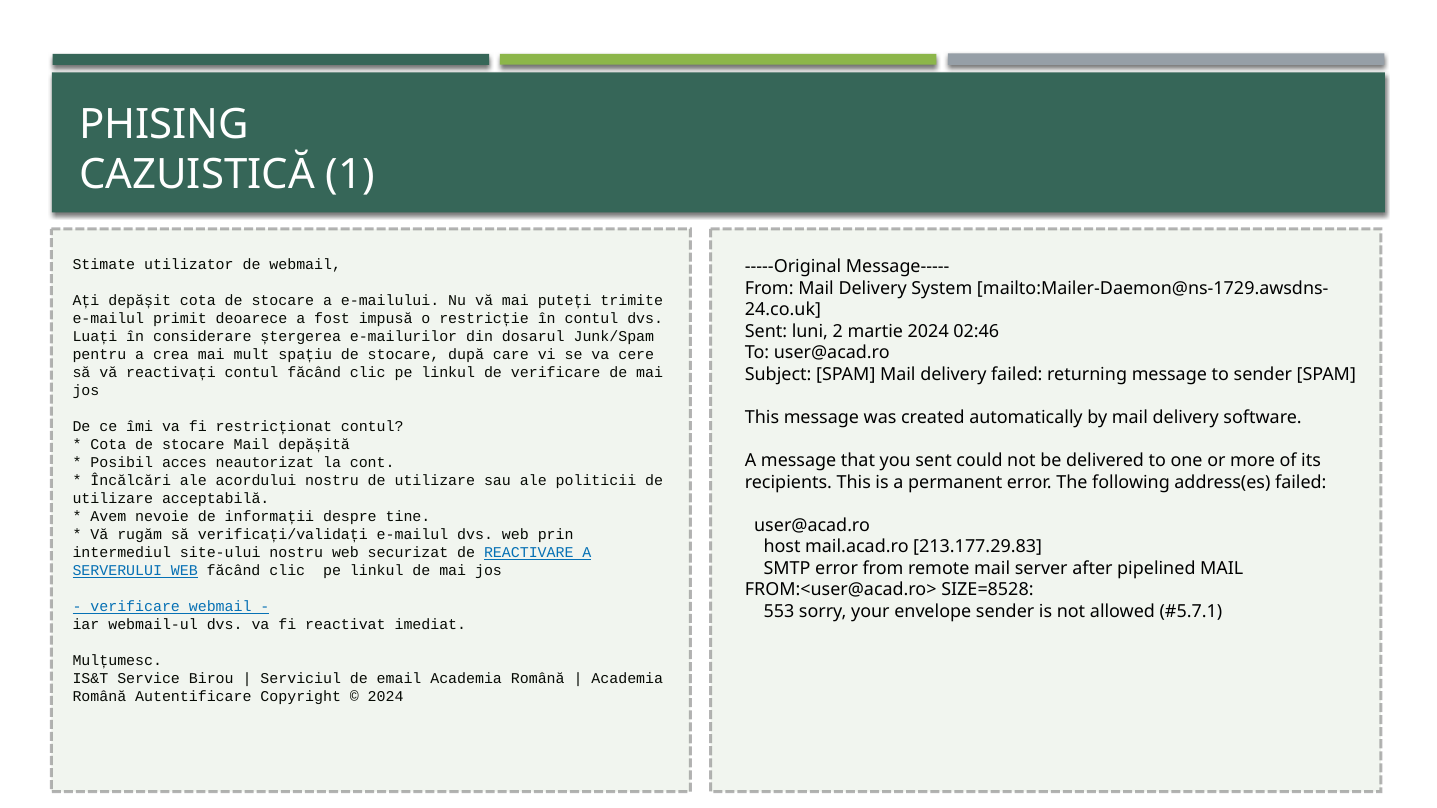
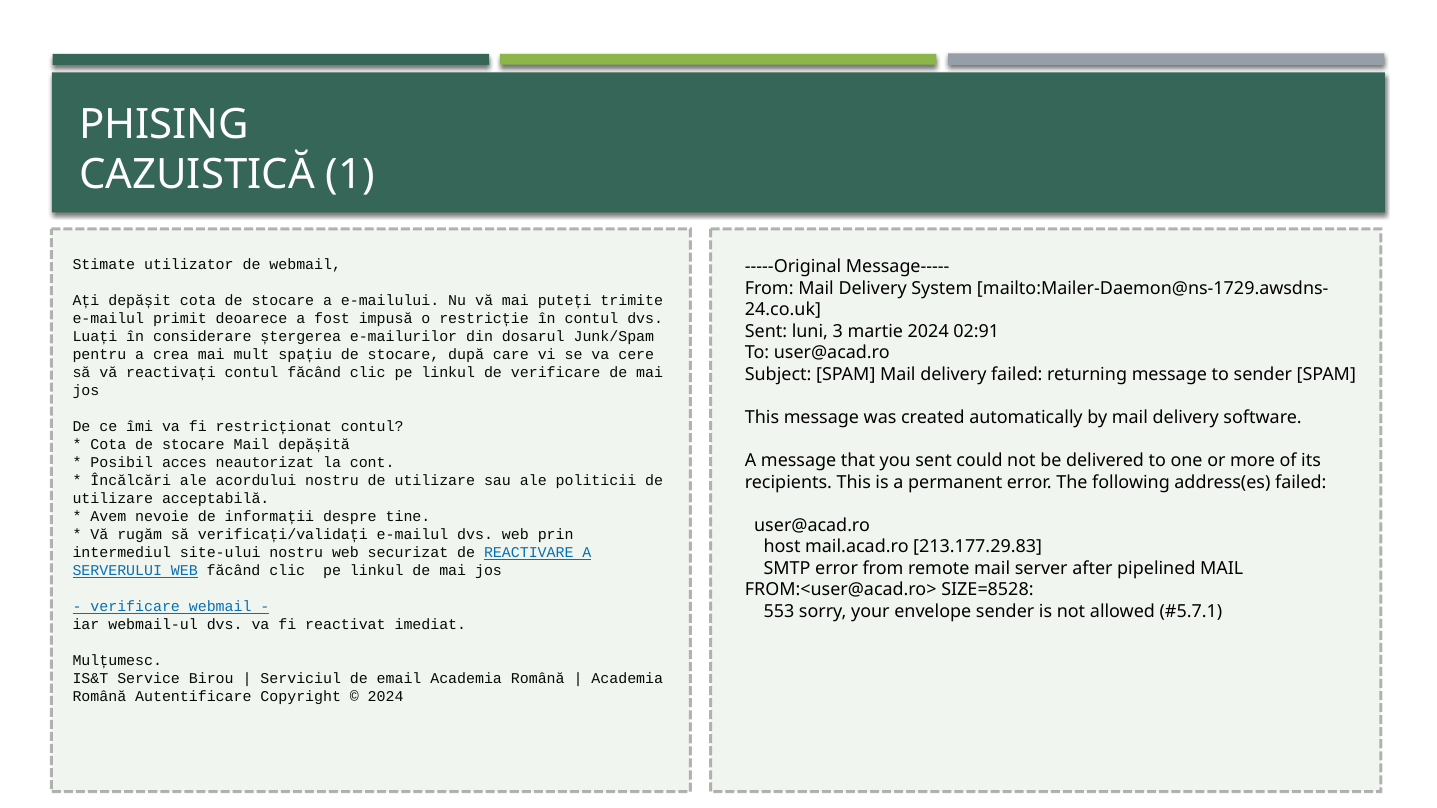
2: 2 -> 3
02:46: 02:46 -> 02:91
